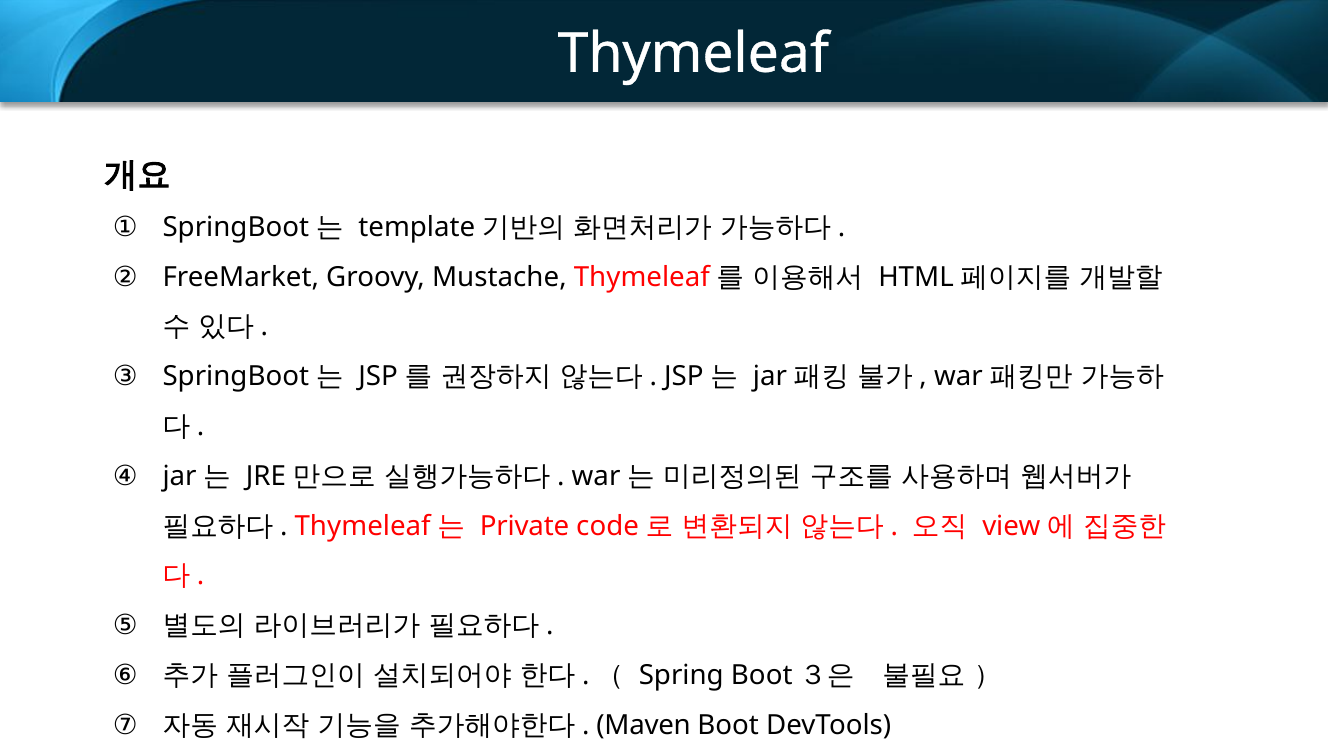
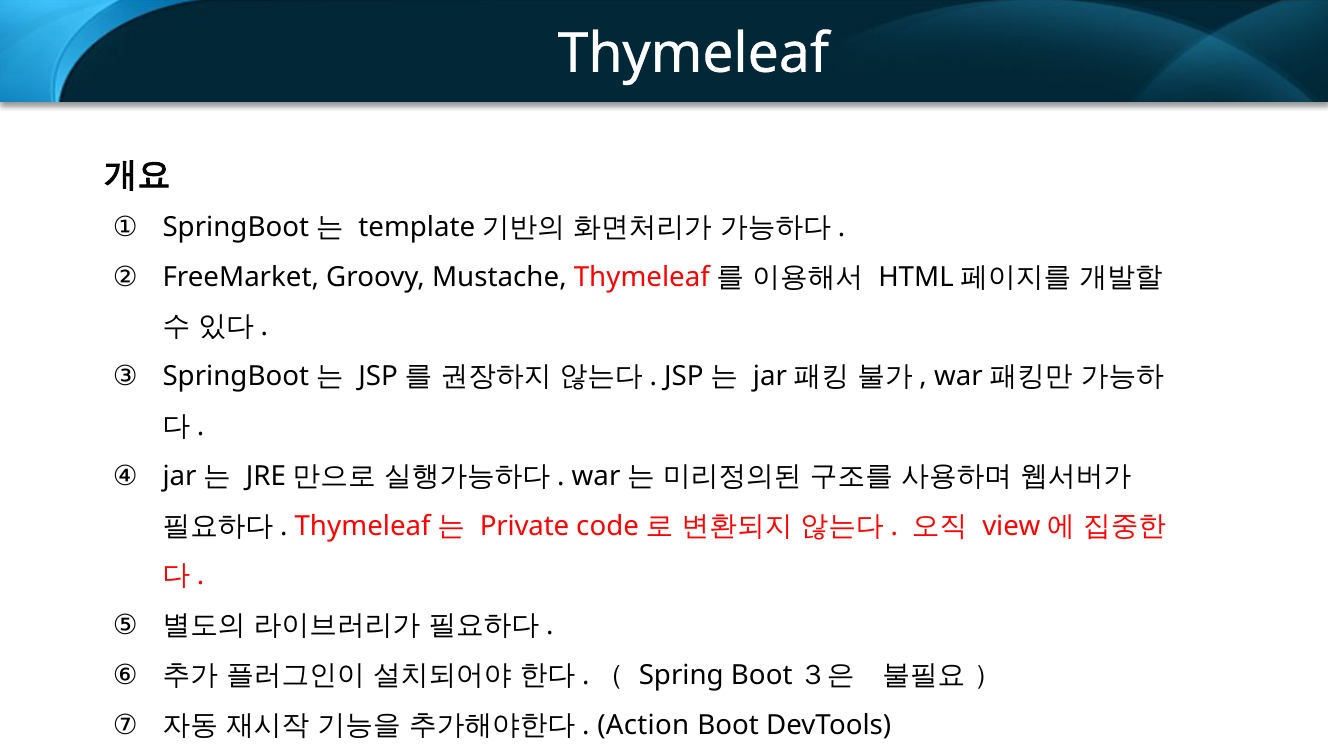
Maven: Maven -> Action
